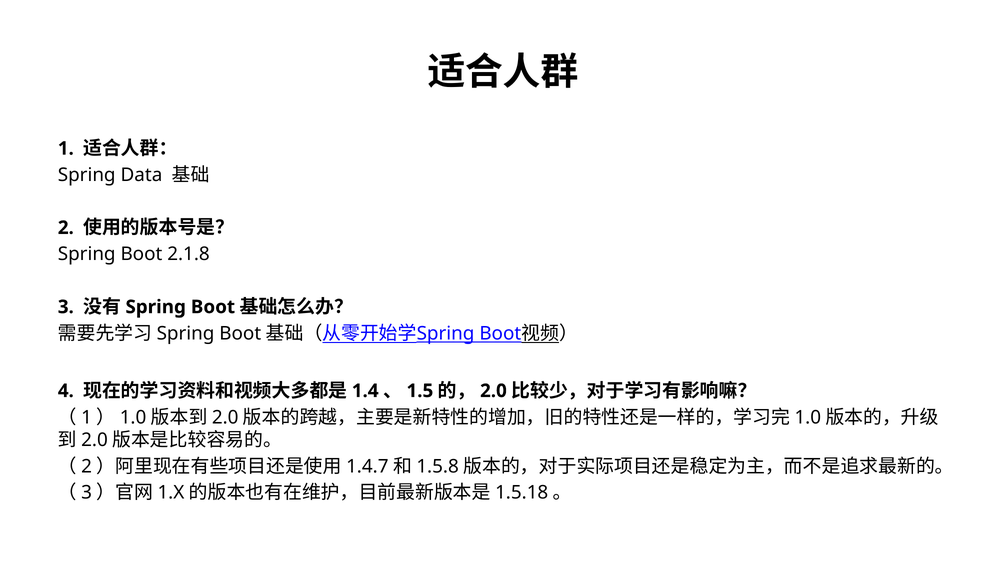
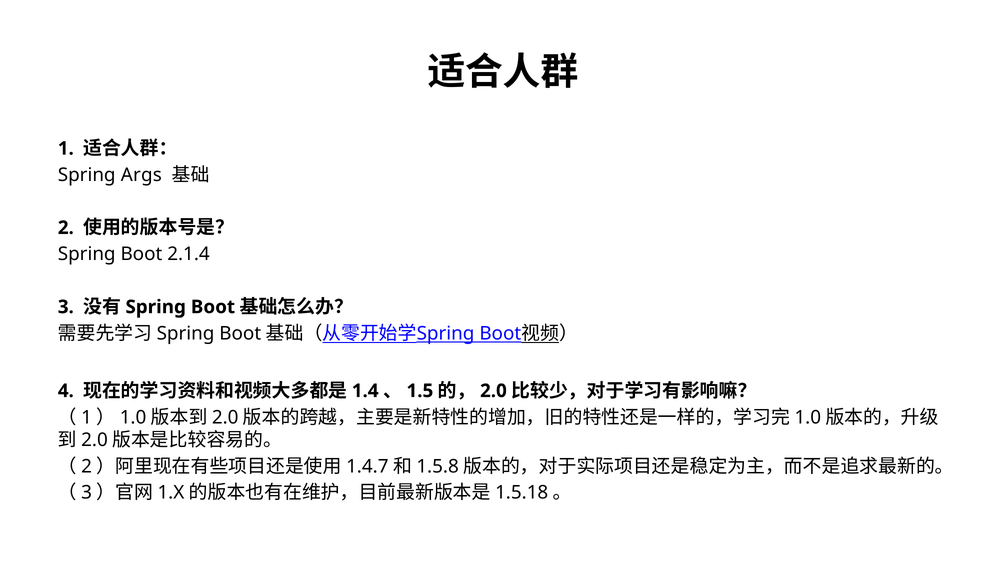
Data: Data -> Args
2.1.8: 2.1.8 -> 2.1.4
